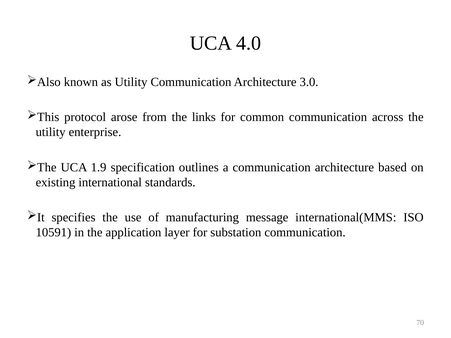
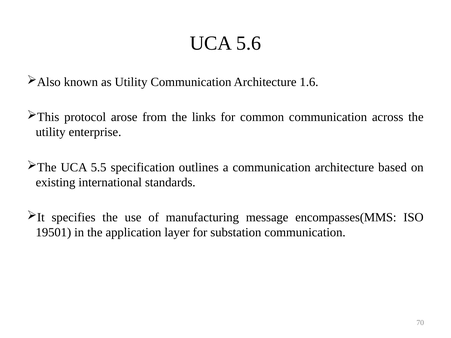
4.0: 4.0 -> 5.6
3.0: 3.0 -> 1.6
1.9: 1.9 -> 5.5
international(MMS: international(MMS -> encompasses(MMS
10591: 10591 -> 19501
